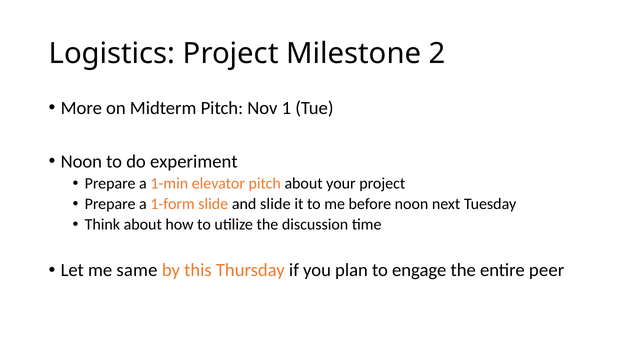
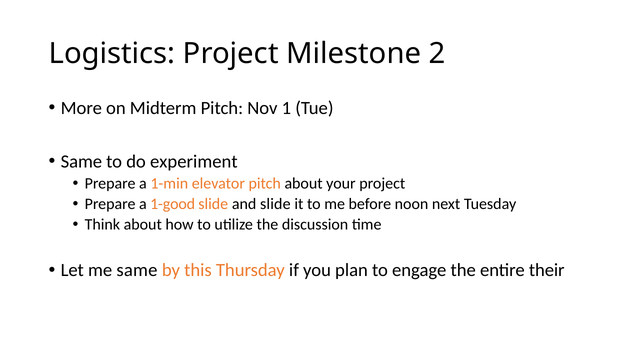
Noon at (81, 162): Noon -> Same
1-form: 1-form -> 1-good
peer: peer -> their
